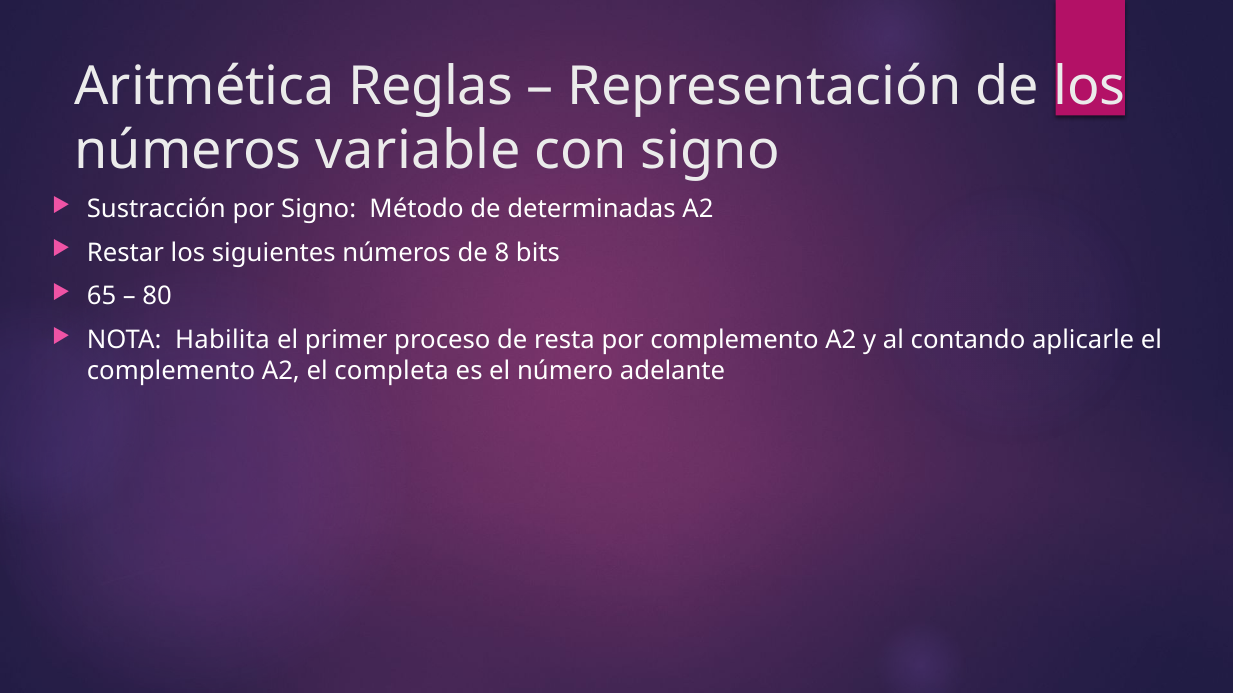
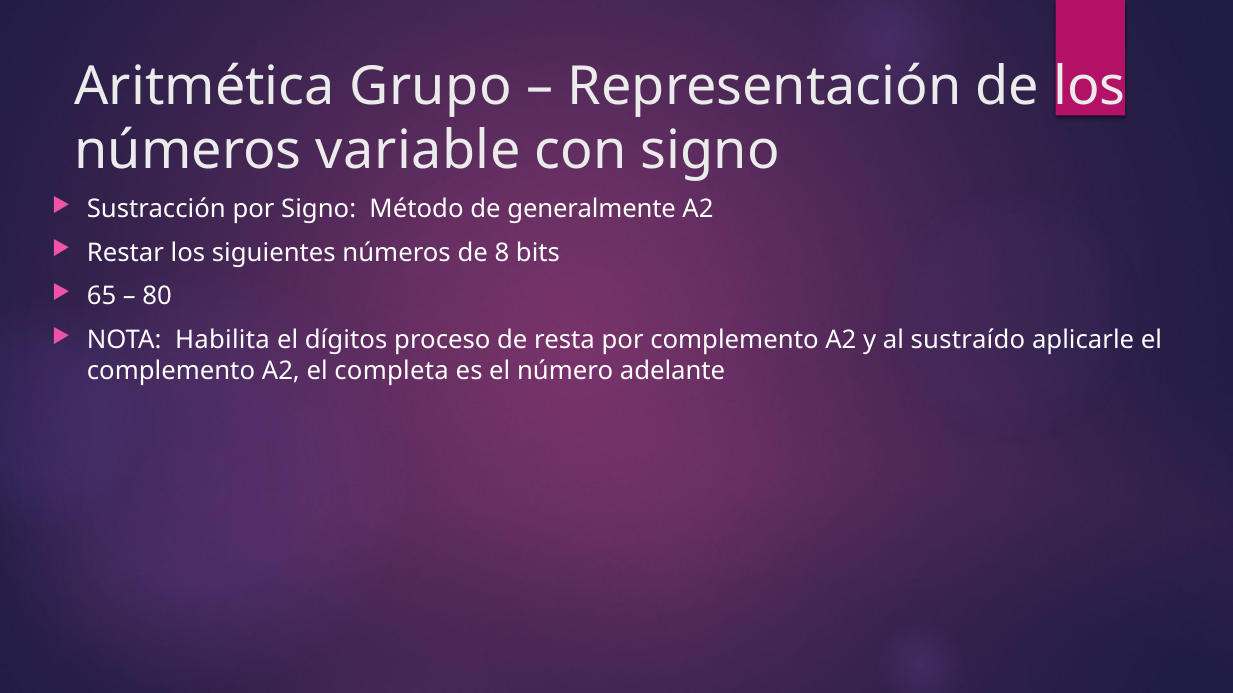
Reglas: Reglas -> Grupo
determinadas: determinadas -> generalmente
primer: primer -> dígitos
contando: contando -> sustraído
